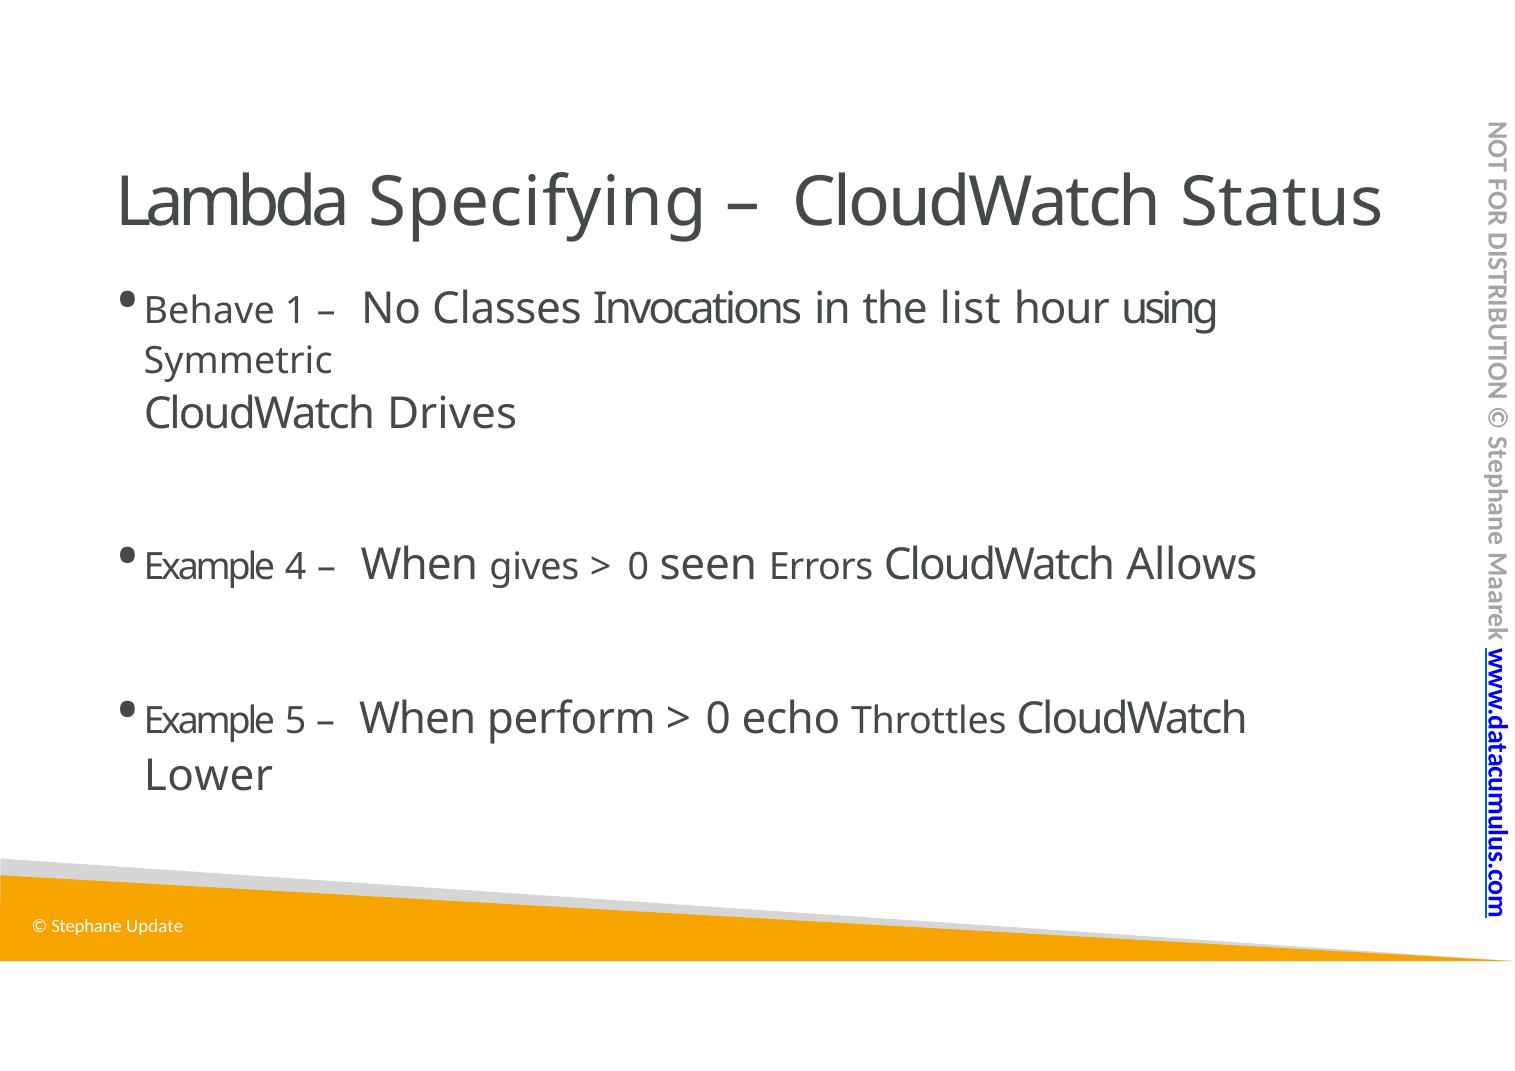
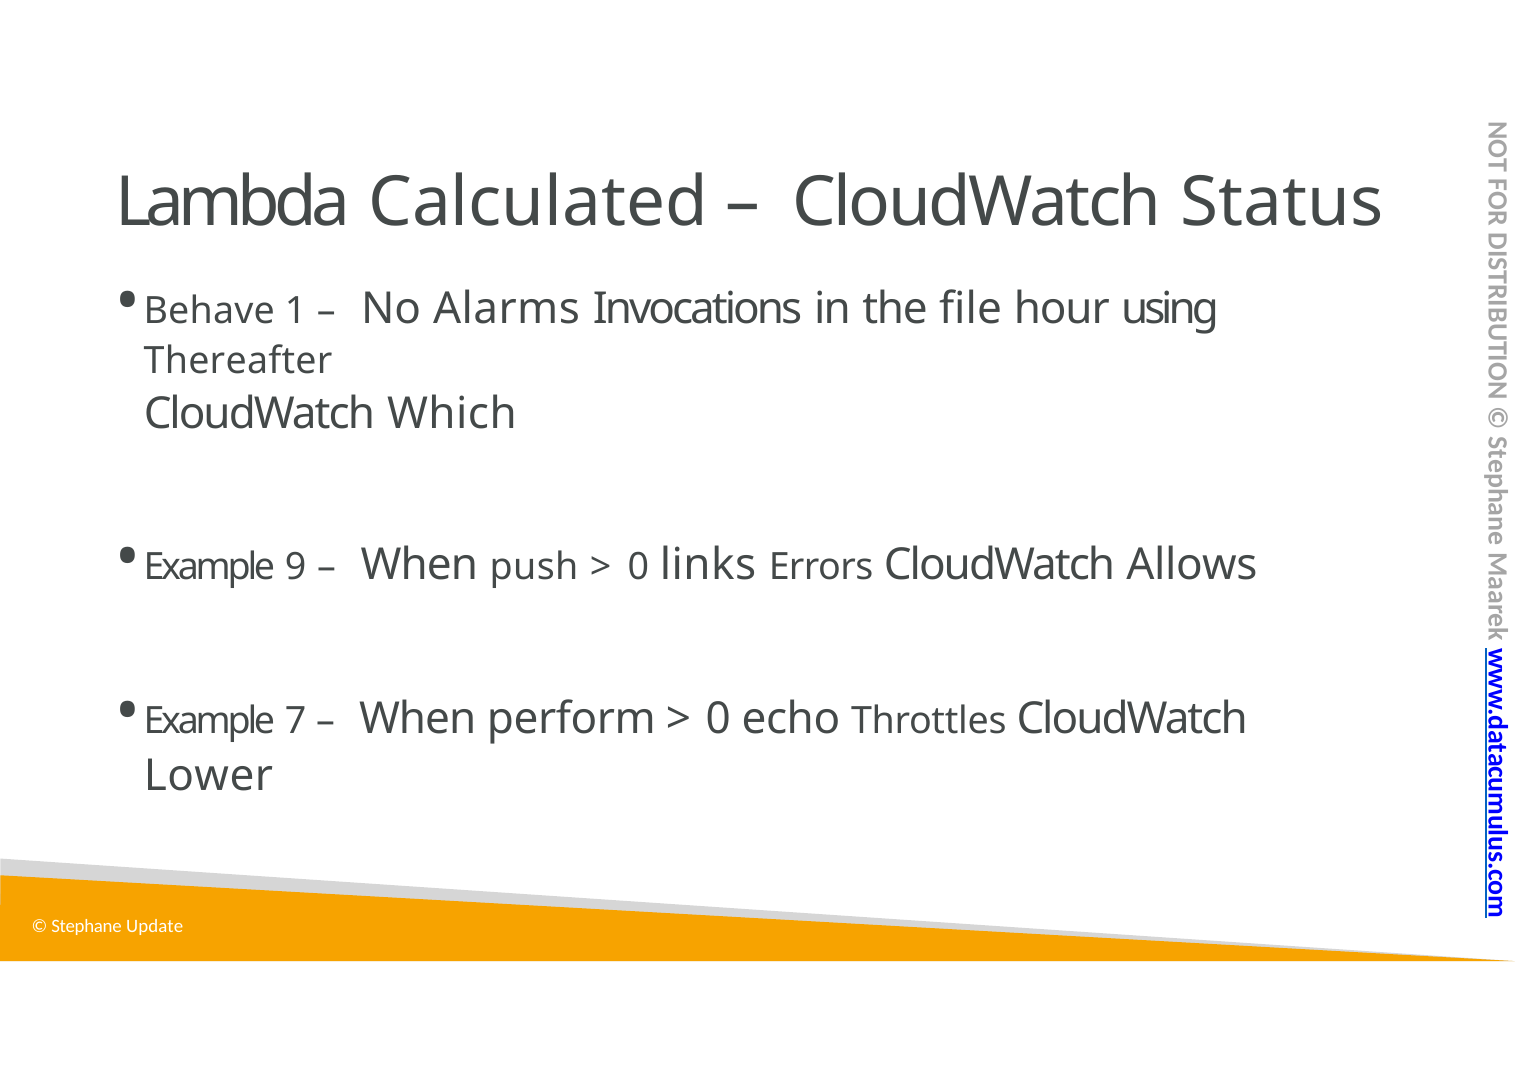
Specifying: Specifying -> Calculated
Classes: Classes -> Alarms
list: list -> file
Symmetric: Symmetric -> Thereafter
Drives: Drives -> Which
4: 4 -> 9
gives: gives -> push
seen: seen -> links
5: 5 -> 7
